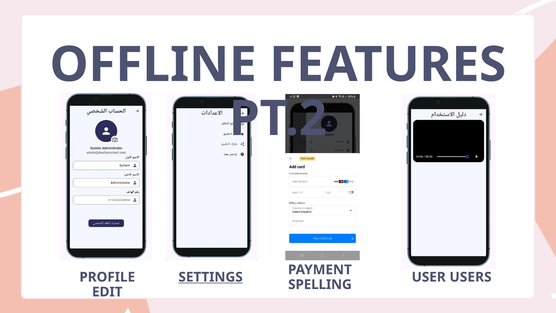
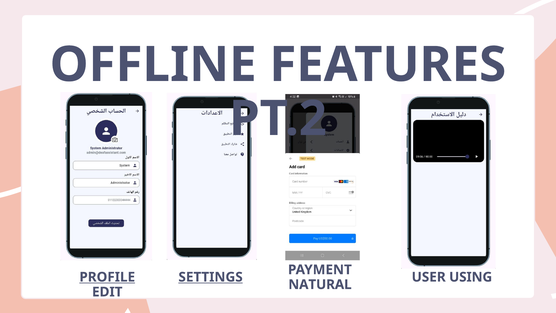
PROFILE underline: none -> present
USERS: USERS -> USING
SPELLING: SPELLING -> NATURAL
